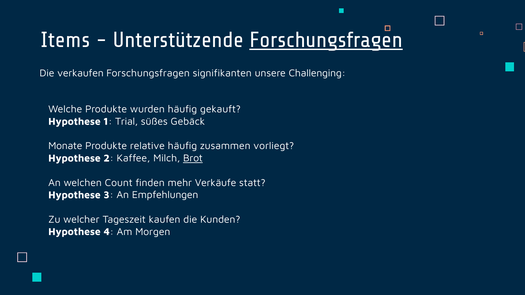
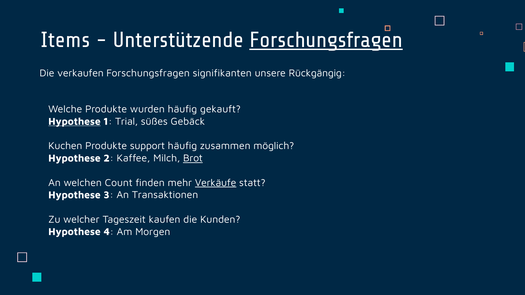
Challenging: Challenging -> Rückgängig
Hypothese at (74, 122) underline: none -> present
Monate: Monate -> Kuchen
relative: relative -> support
vorliegt: vorliegt -> möglich
Verkäufe underline: none -> present
Empfehlungen: Empfehlungen -> Transaktionen
